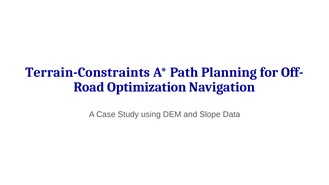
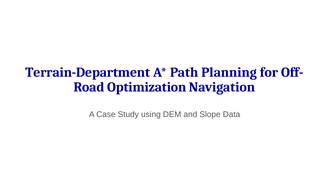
Terrain-Constraints: Terrain-Constraints -> Terrain-Department
